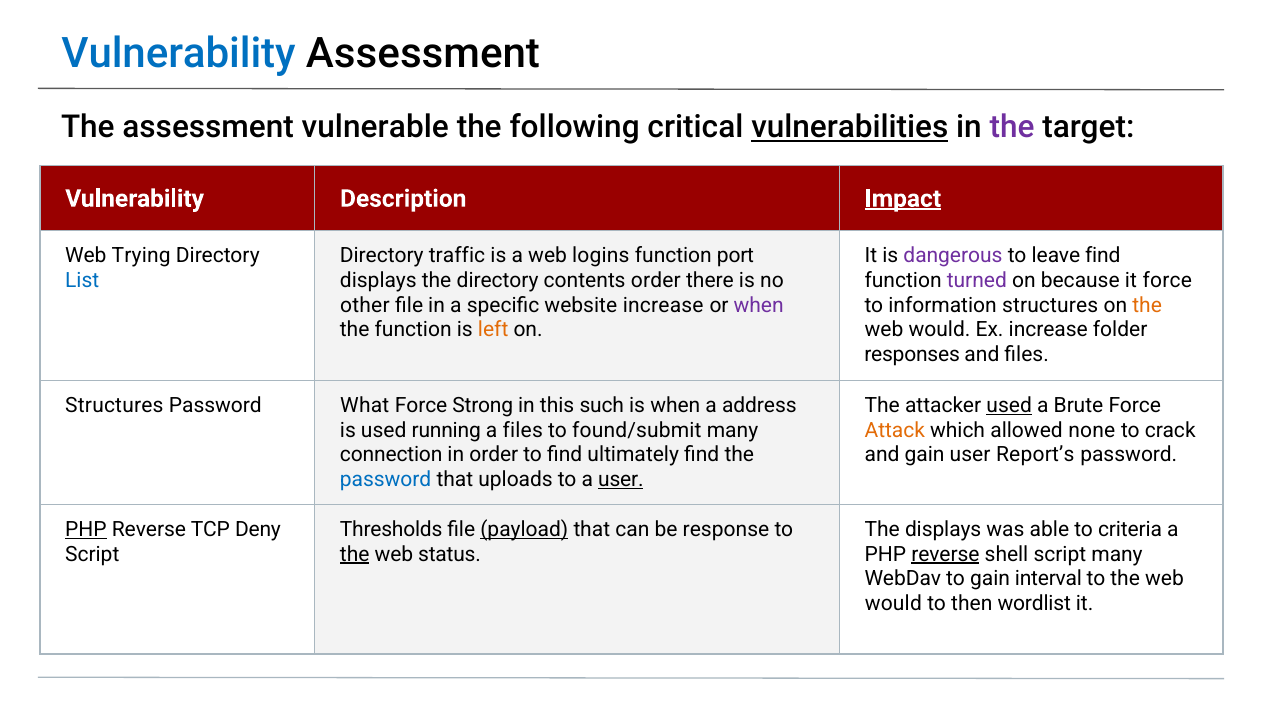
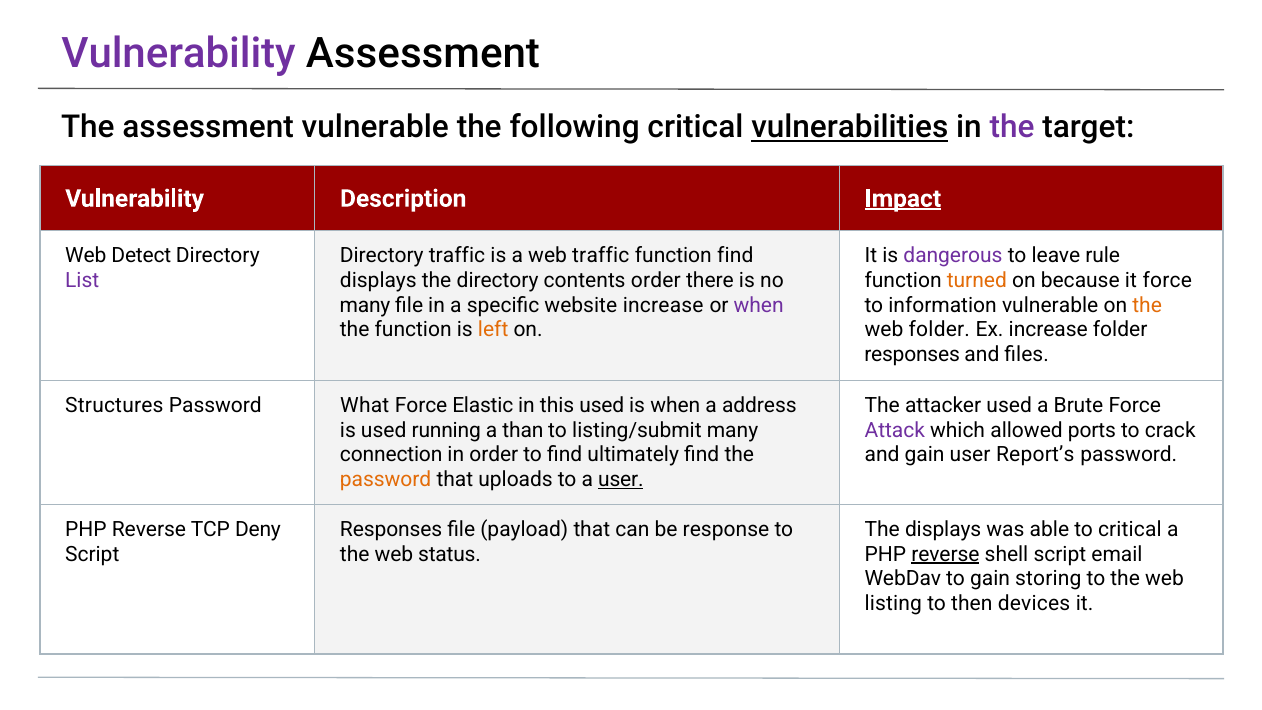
Vulnerability at (179, 53) colour: blue -> purple
Trying: Trying -> Detect
web logins: logins -> traffic
function port: port -> find
leave find: find -> rule
List colour: blue -> purple
turned colour: purple -> orange
other at (365, 305): other -> many
information structures: structures -> vulnerable
would at (939, 330): would -> folder
Strong: Strong -> Elastic
this such: such -> used
used at (1009, 406) underline: present -> none
a files: files -> than
found/submit: found/submit -> listing/submit
Attack colour: orange -> purple
none: none -> ports
password at (386, 480) colour: blue -> orange
PHP at (86, 529) underline: present -> none
Thresholds at (391, 529): Thresholds -> Responses
payload underline: present -> none
to criteria: criteria -> critical
the at (355, 554) underline: present -> none
script many: many -> email
interval: interval -> storing
would at (893, 603): would -> listing
wordlist: wordlist -> devices
